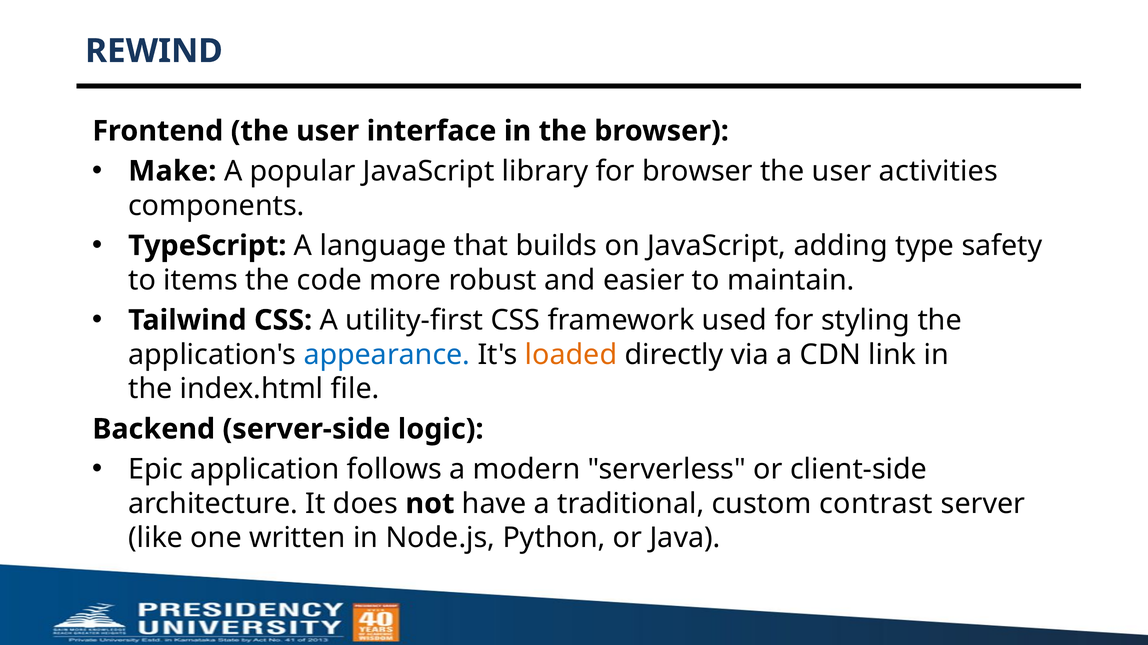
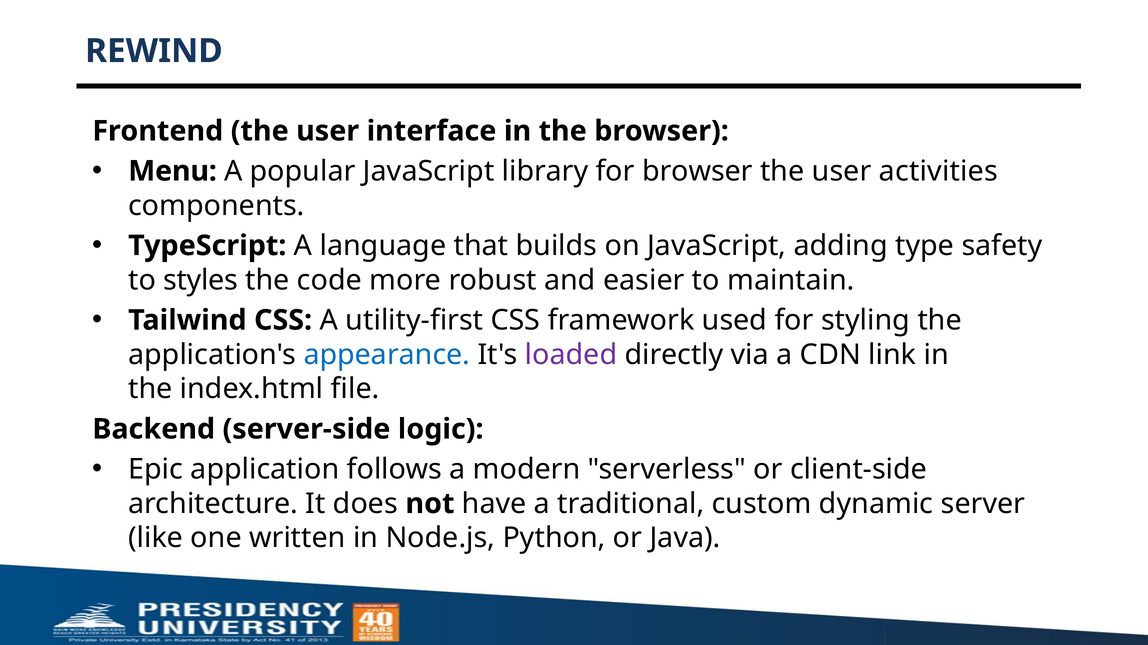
Make: Make -> Menu
items: items -> styles
loaded colour: orange -> purple
contrast: contrast -> dynamic
